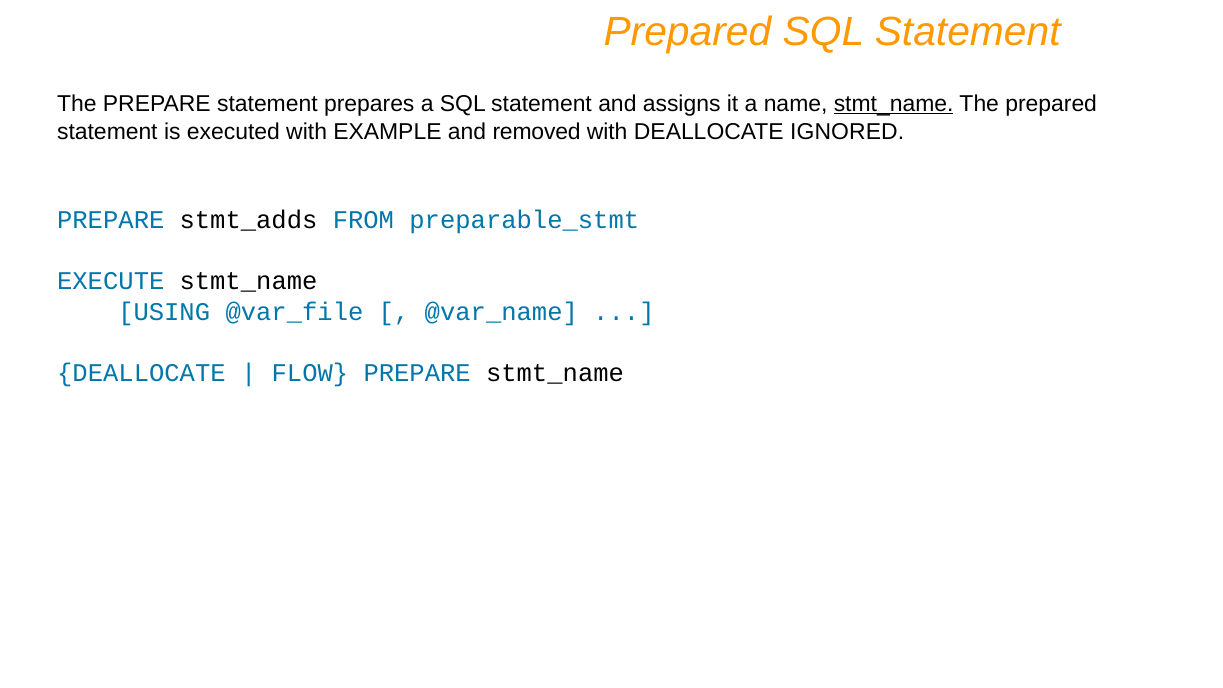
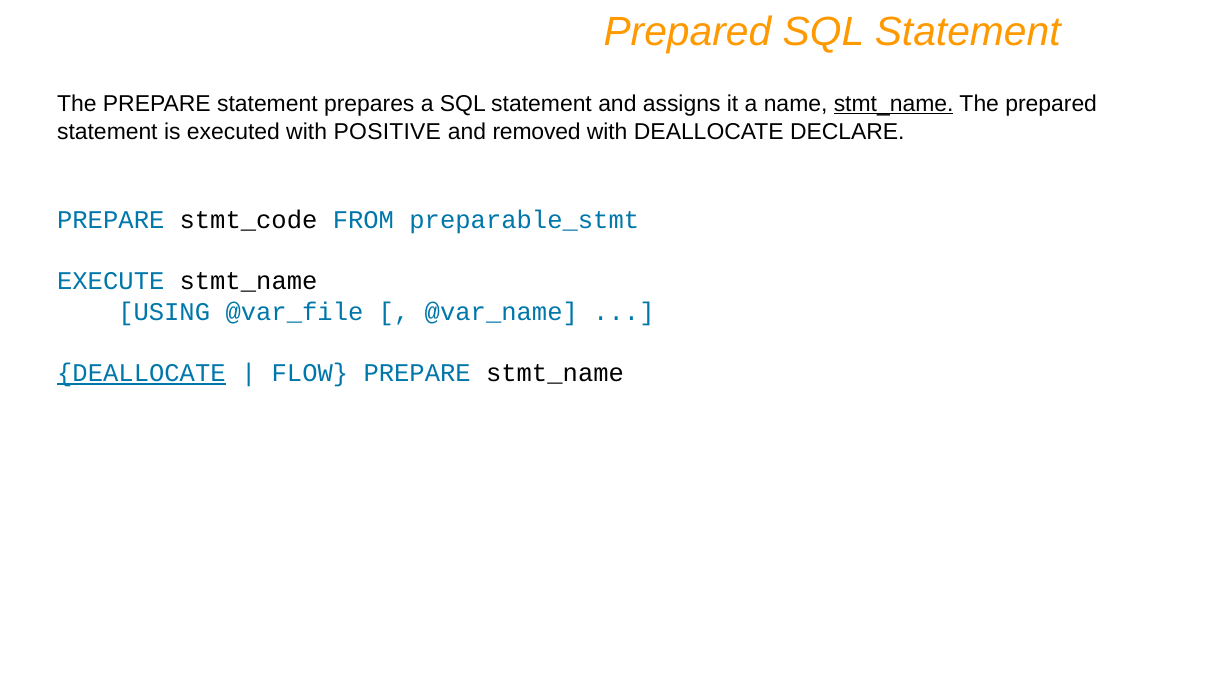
EXAMPLE: EXAMPLE -> POSITIVE
IGNORED: IGNORED -> DECLARE
stmt_adds: stmt_adds -> stmt_code
DEALLOCATE at (141, 373) underline: none -> present
